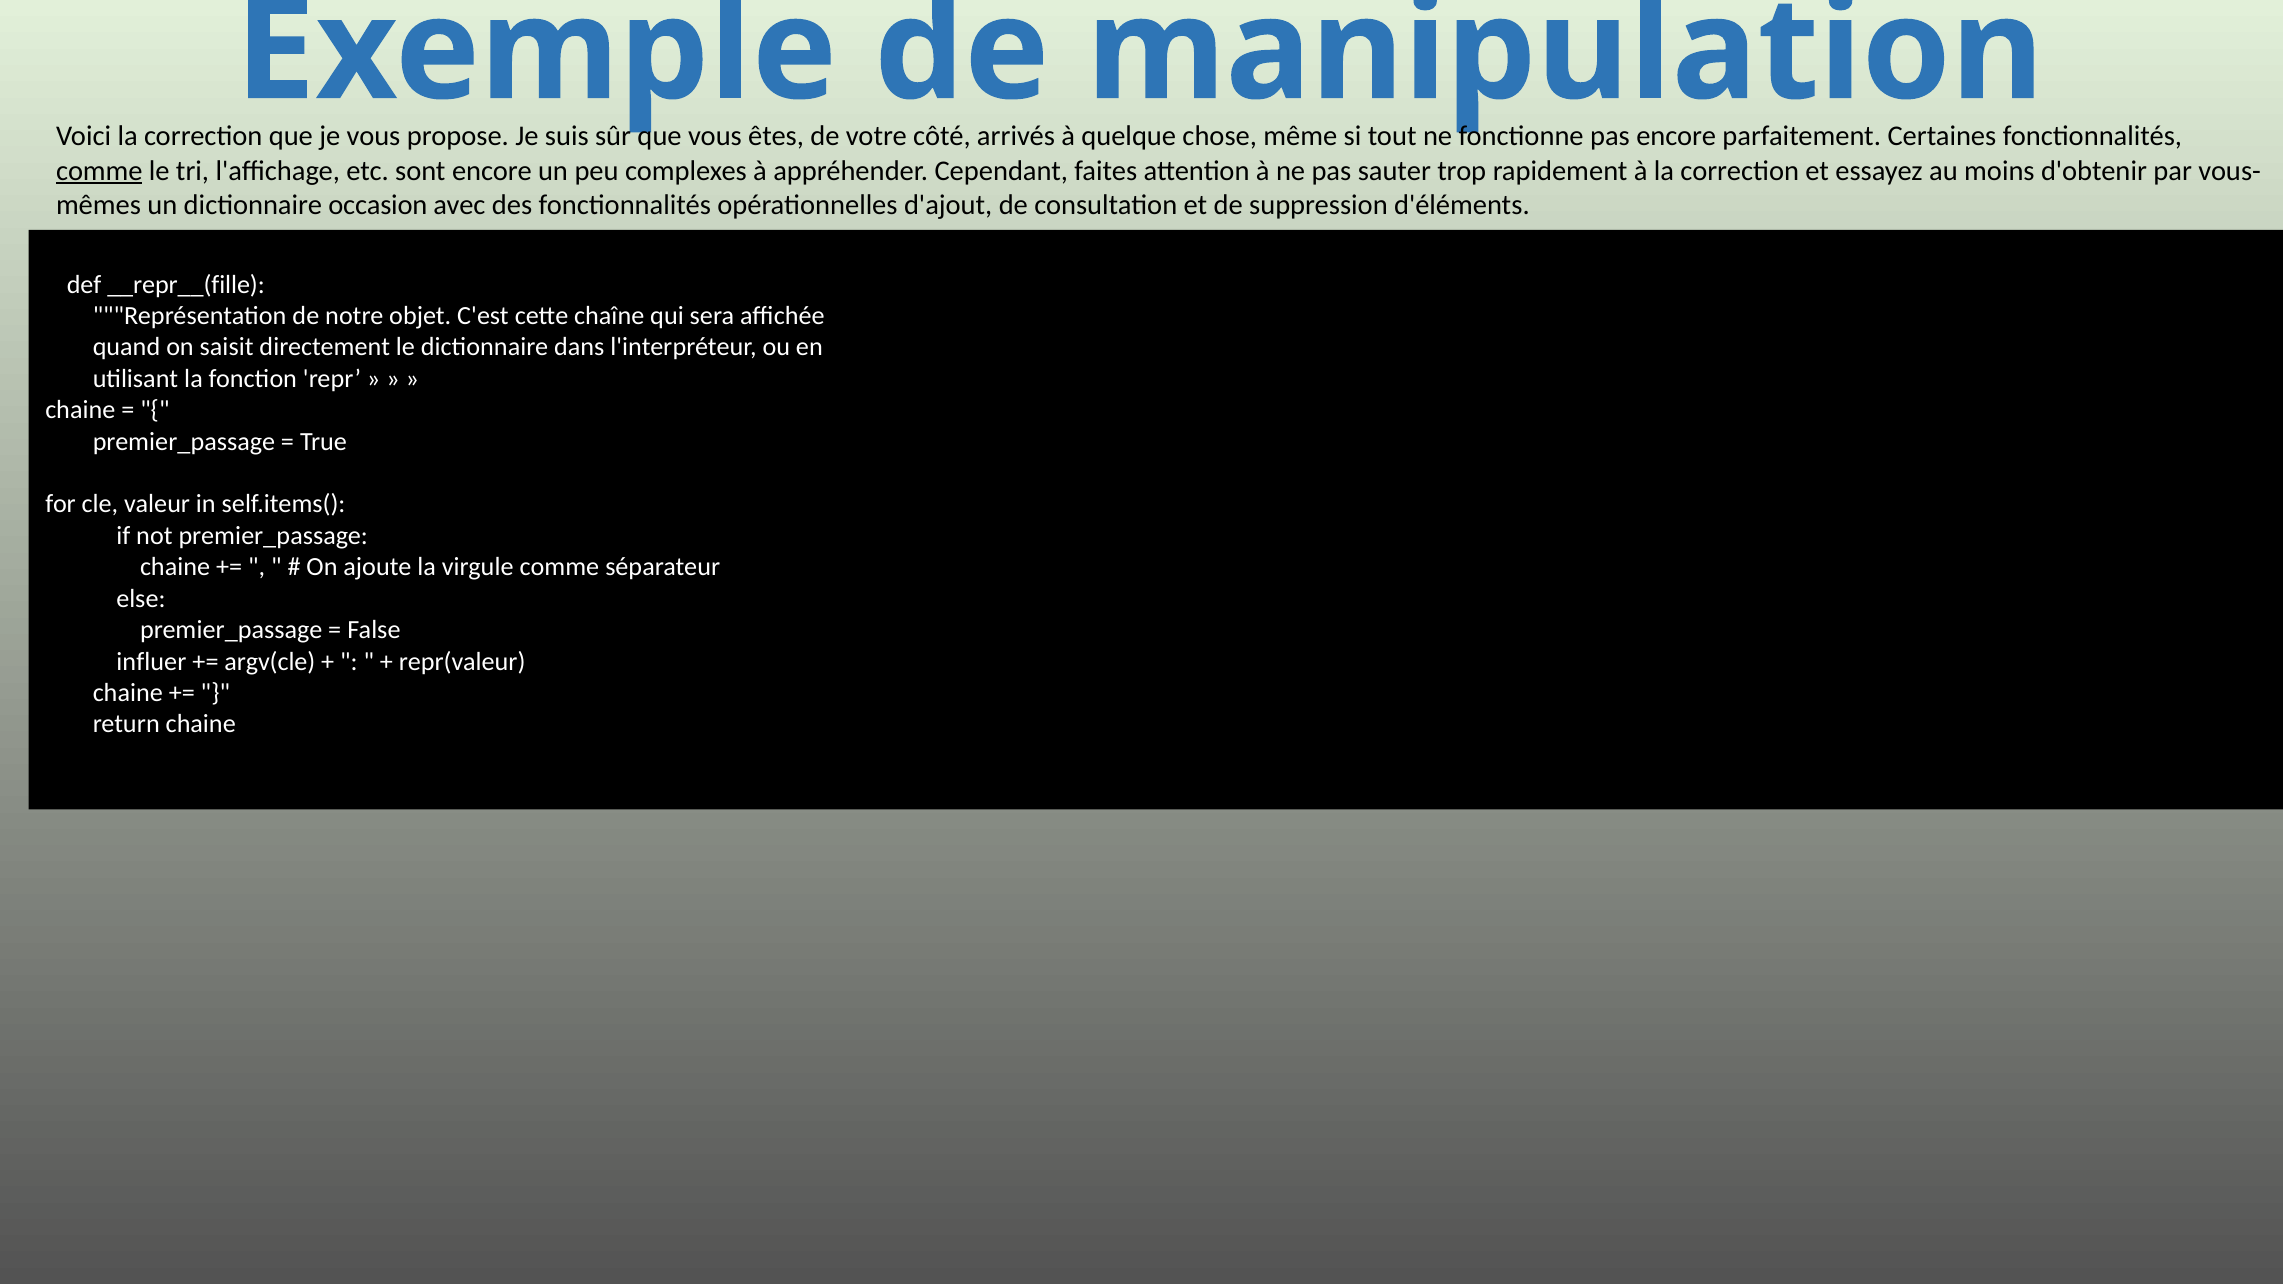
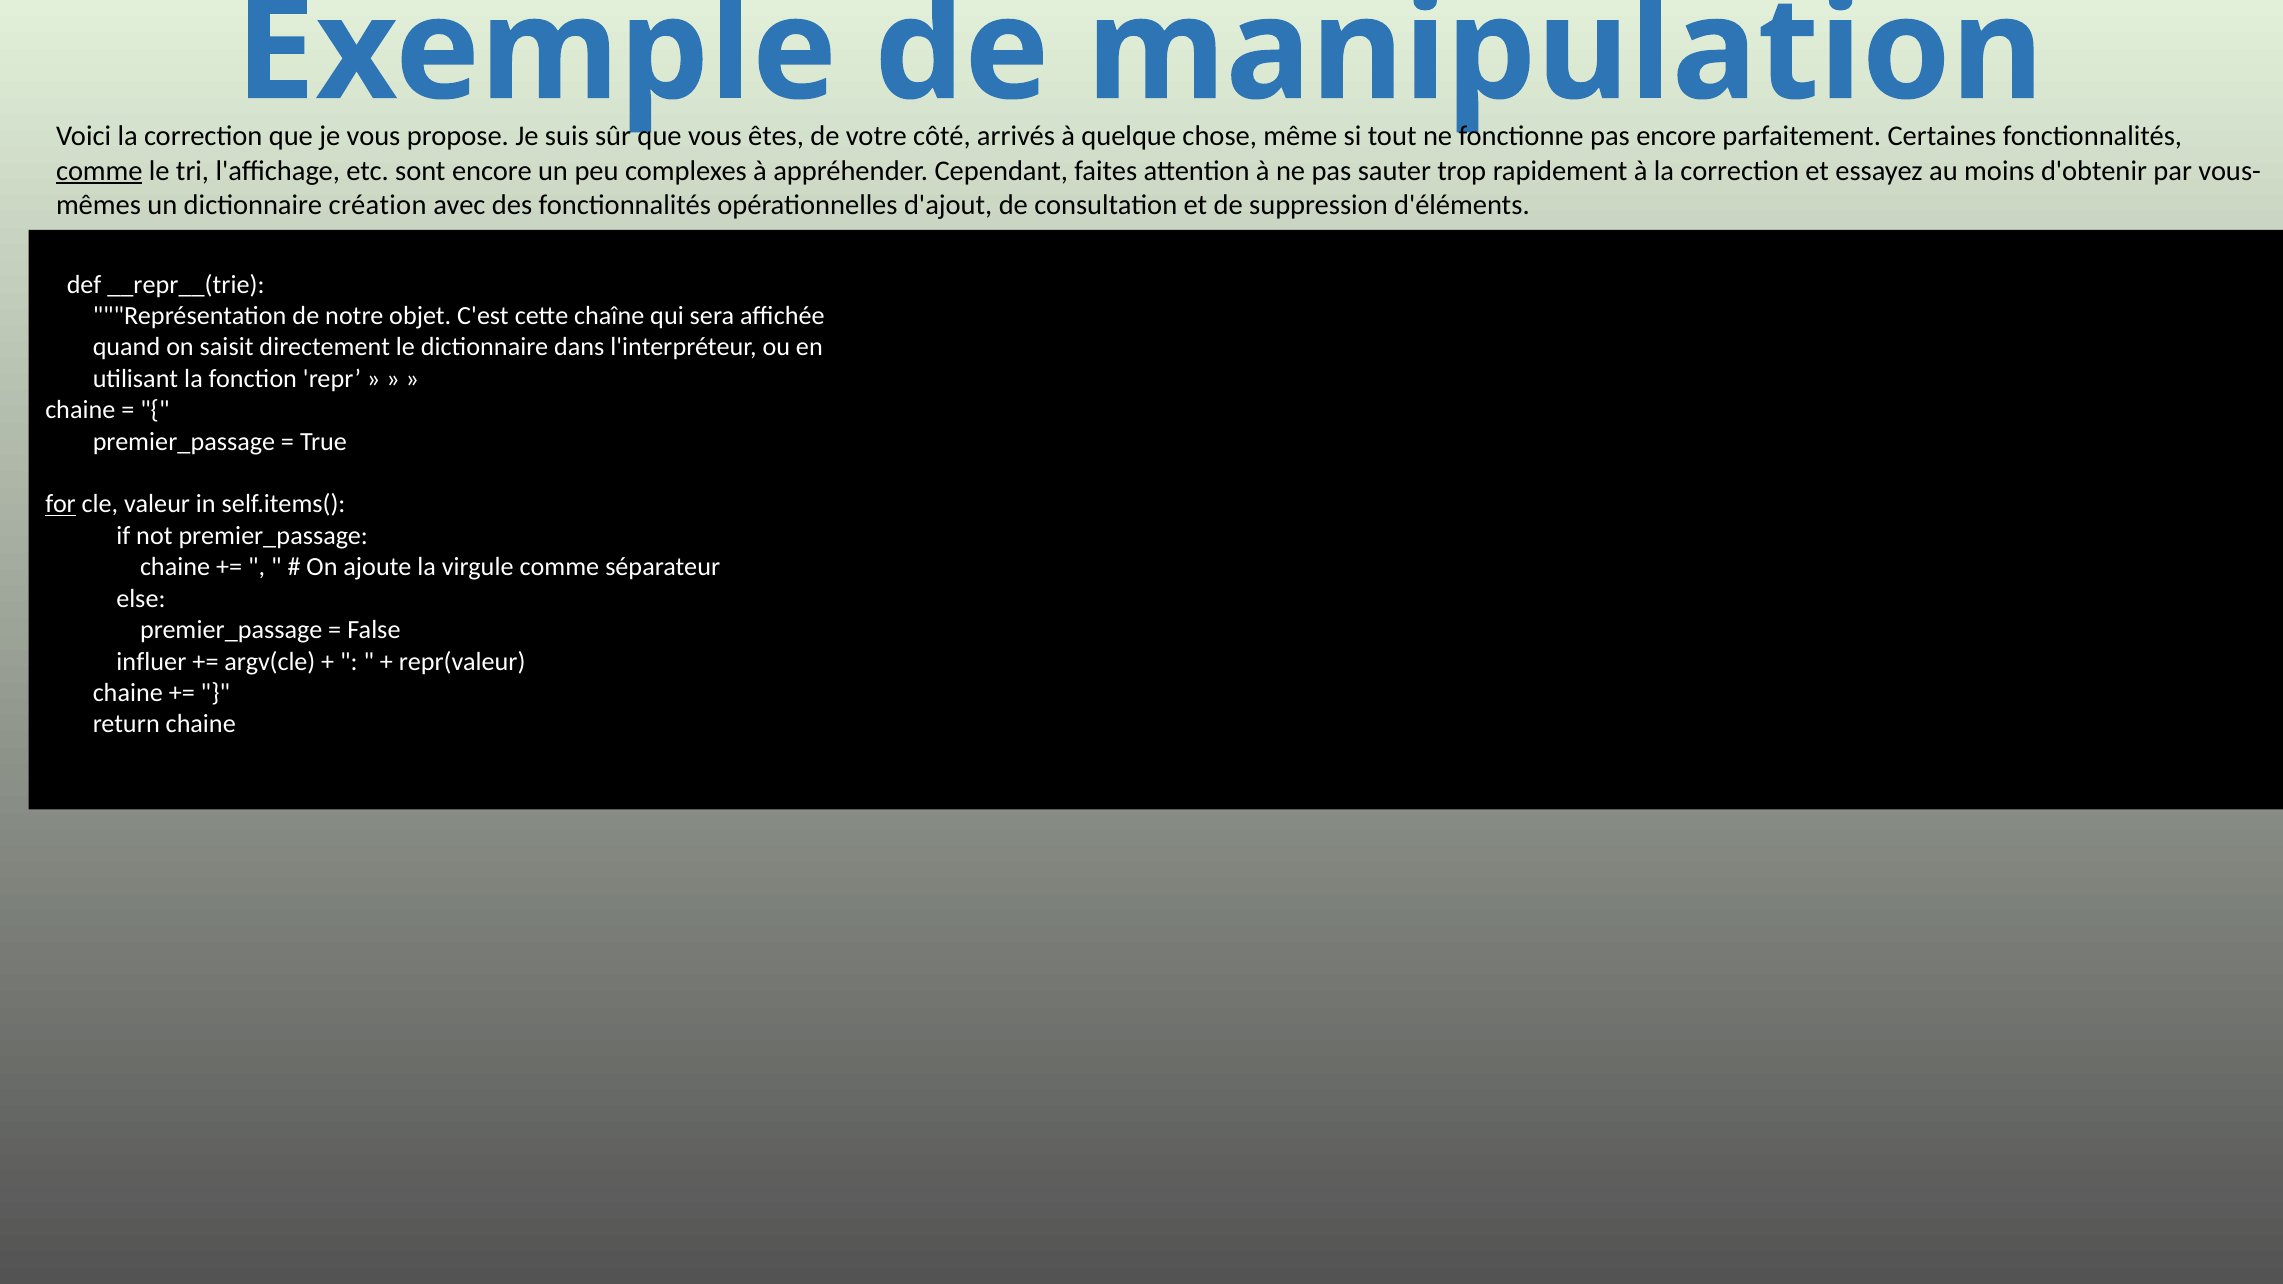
occasion: occasion -> création
__repr__(fille: __repr__(fille -> __repr__(trie
for underline: none -> present
